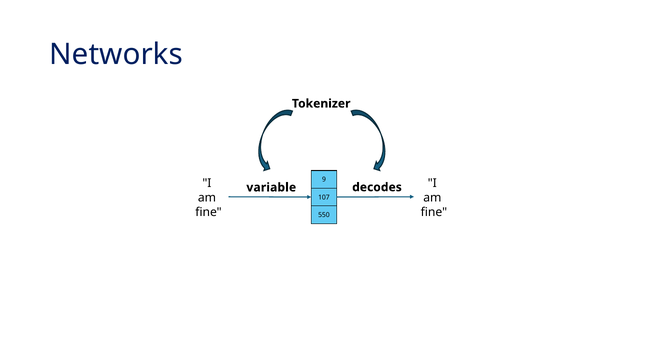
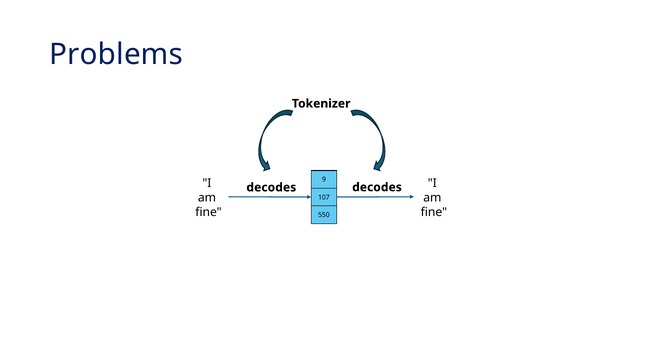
Networks: Networks -> Problems
variable at (271, 187): variable -> decodes
